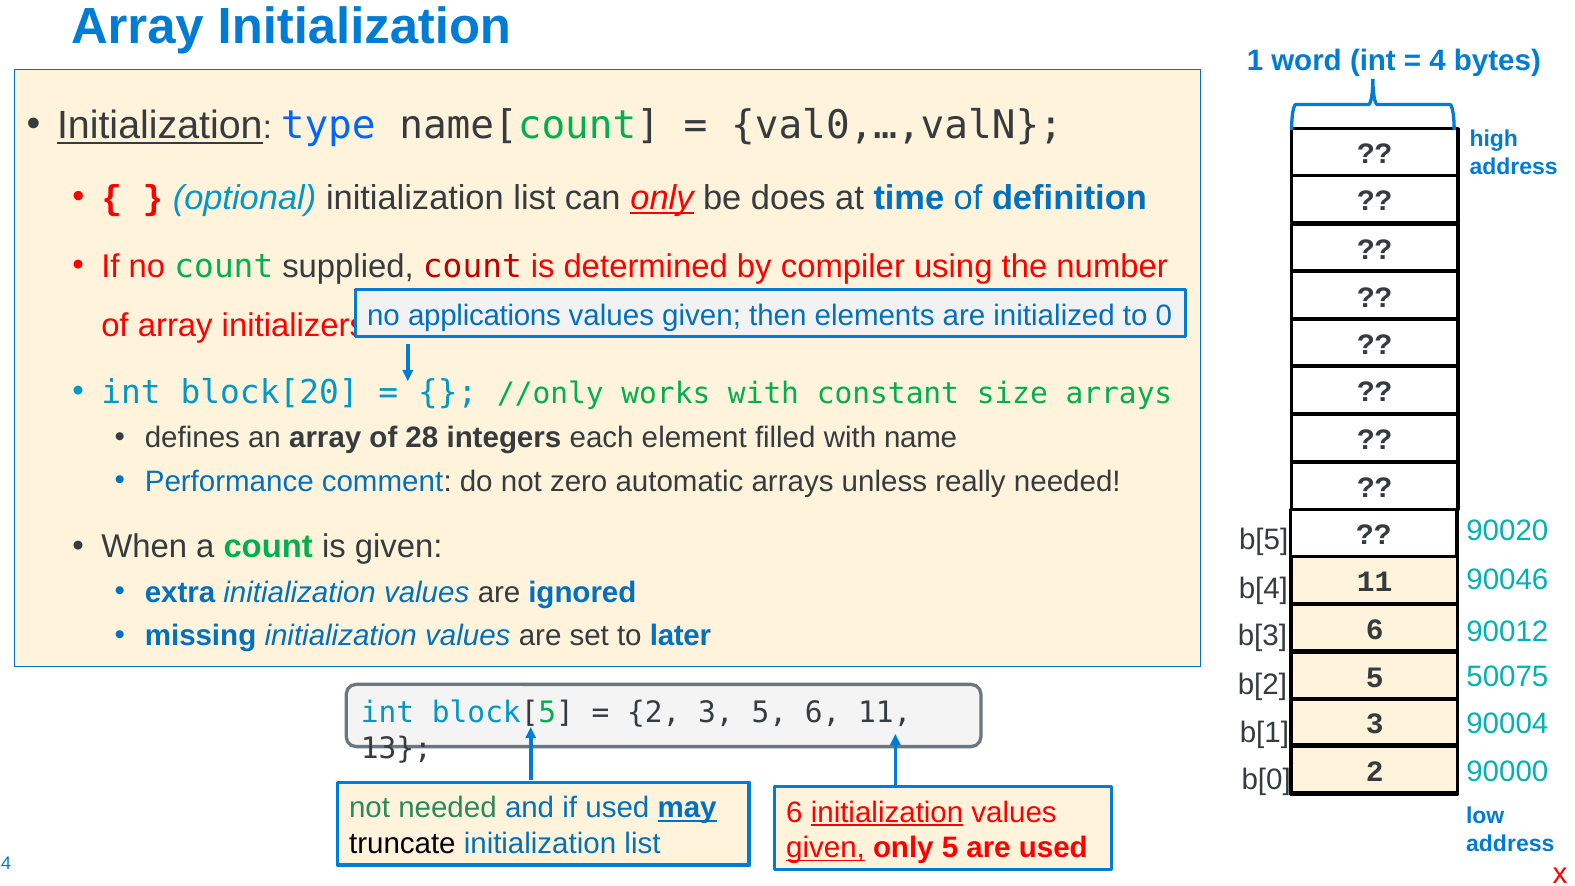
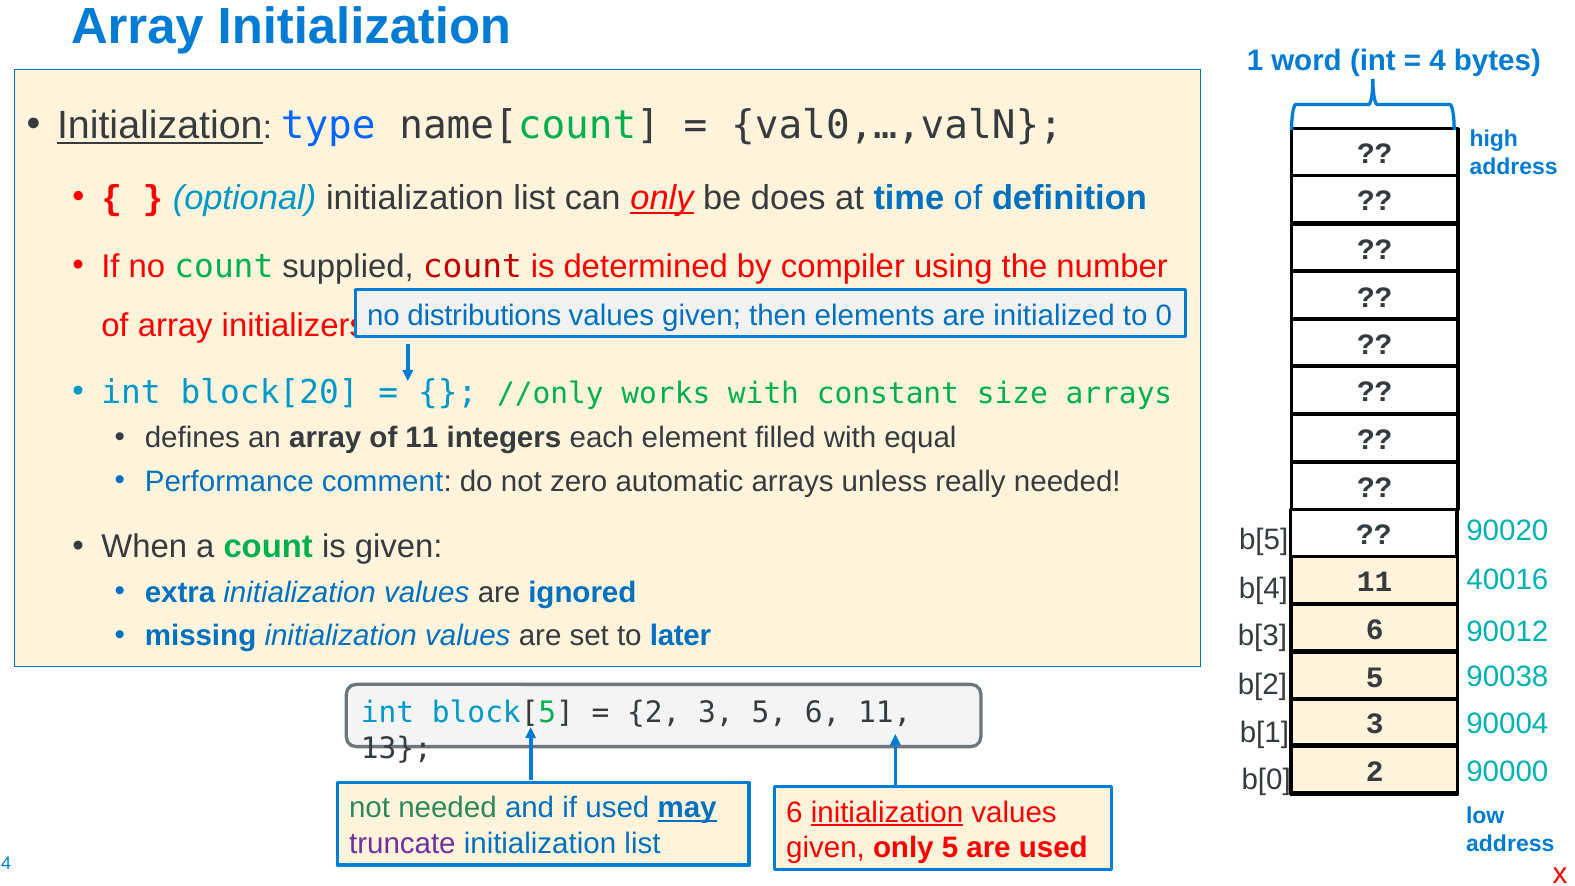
applications: applications -> distributions
of 28: 28 -> 11
name: name -> equal
90046: 90046 -> 40016
50075: 50075 -> 90038
truncate colour: black -> purple
given at (826, 848) underline: present -> none
